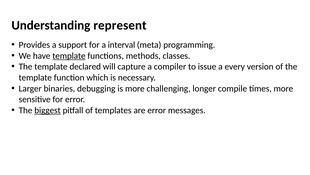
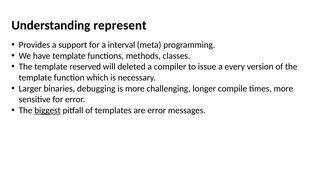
template at (69, 56) underline: present -> none
declared: declared -> reserved
capture: capture -> deleted
